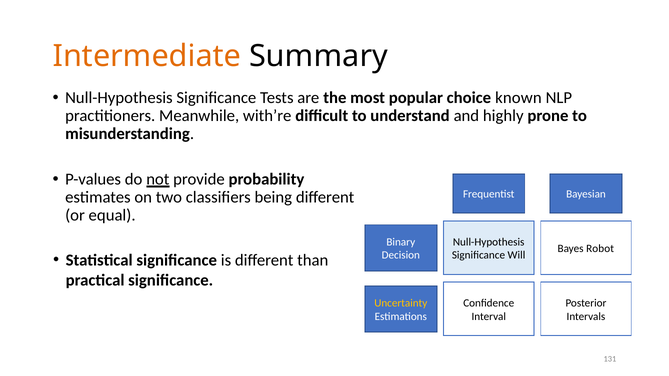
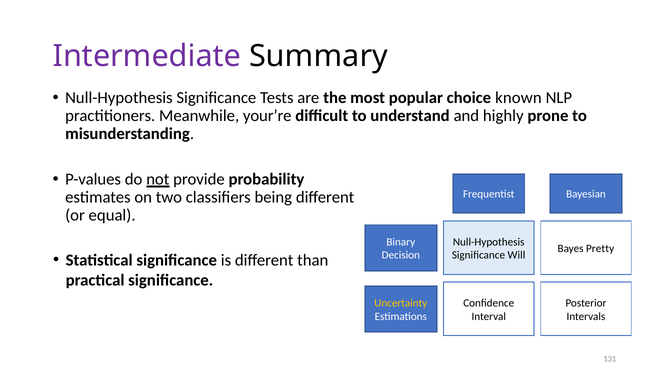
Intermediate colour: orange -> purple
with’re: with’re -> your’re
Robot: Robot -> Pretty
